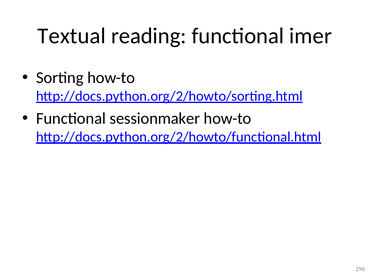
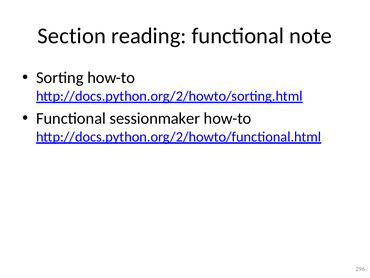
Textual: Textual -> Section
imer: imer -> note
